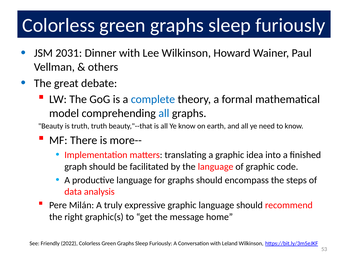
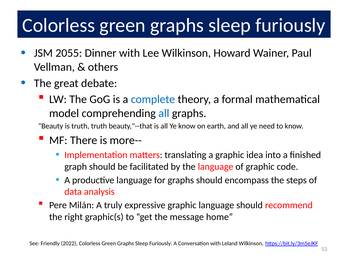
2031: 2031 -> 2055
